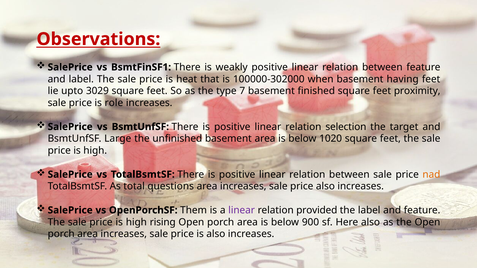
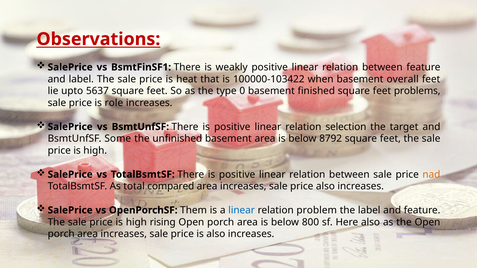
100000-302000: 100000-302000 -> 100000-103422
having: having -> overall
3029: 3029 -> 5637
7: 7 -> 0
proximity: proximity -> problems
Large: Large -> Some
1020: 1020 -> 8792
questions: questions -> compared
linear at (242, 210) colour: purple -> blue
provided: provided -> problem
900: 900 -> 800
